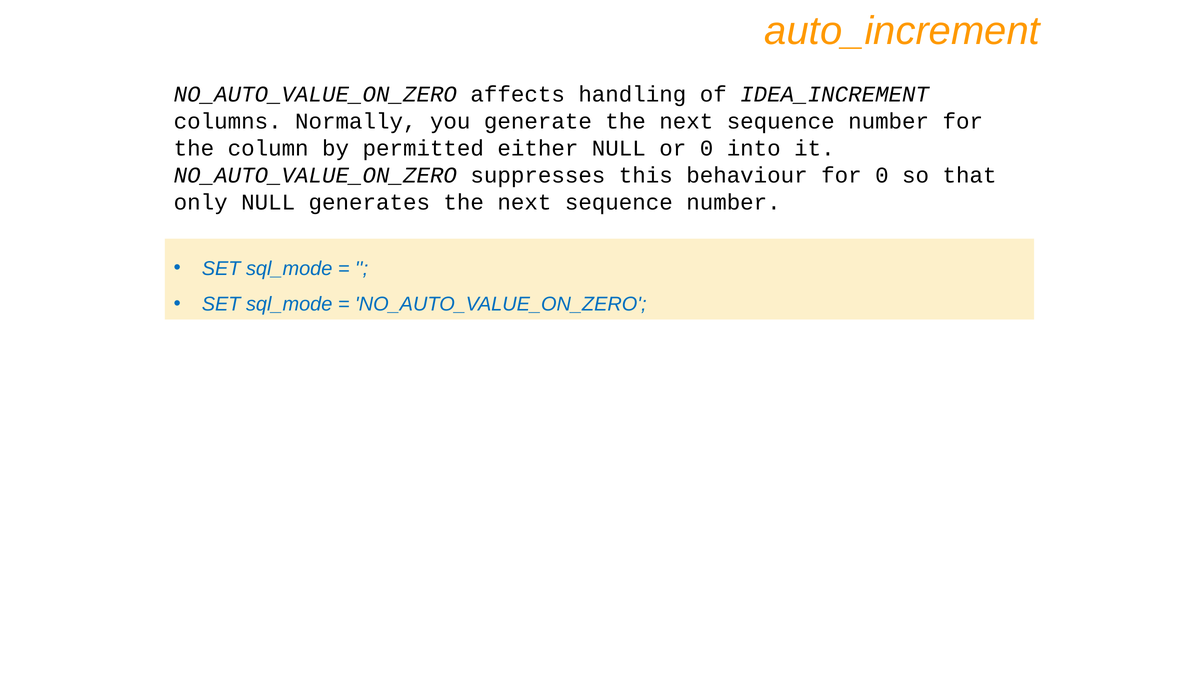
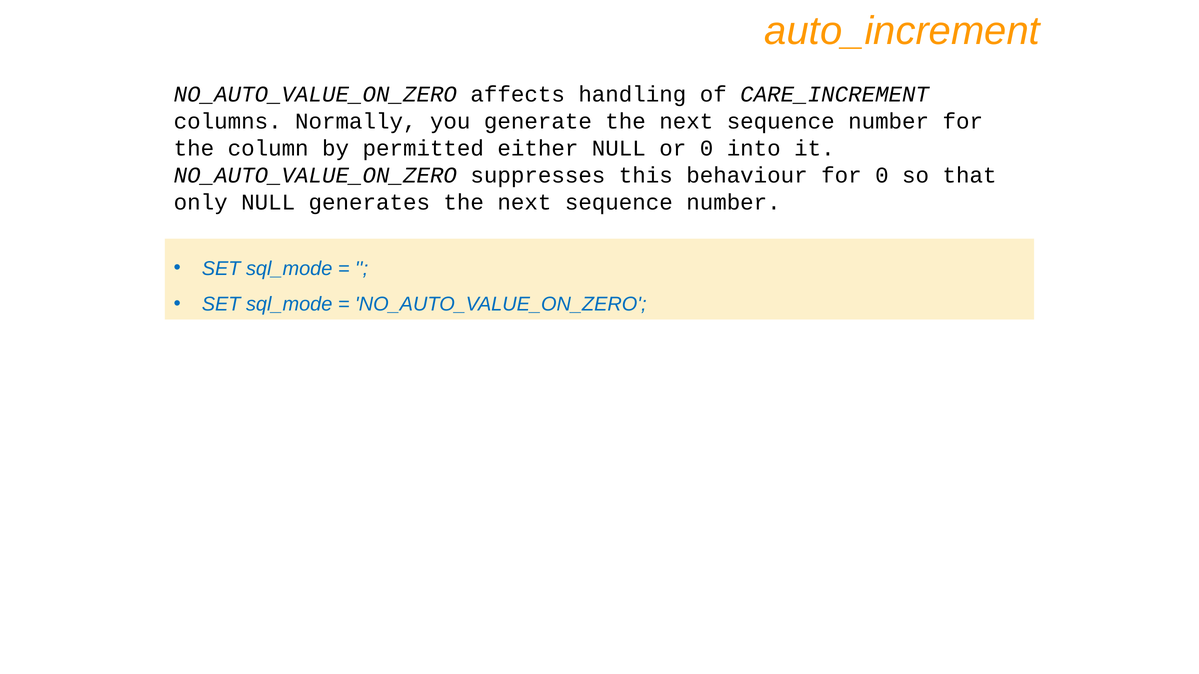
IDEA_INCREMENT: IDEA_INCREMENT -> CARE_INCREMENT
